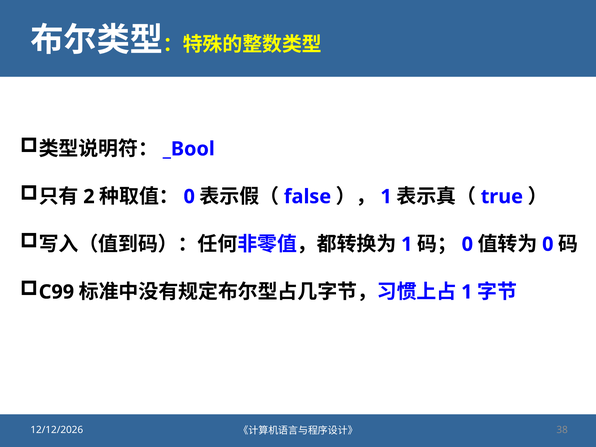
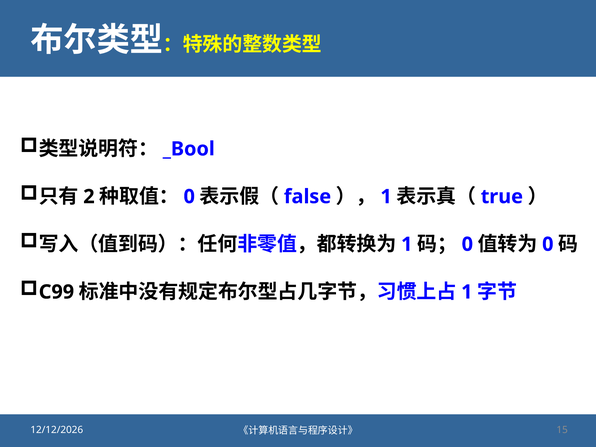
38: 38 -> 15
